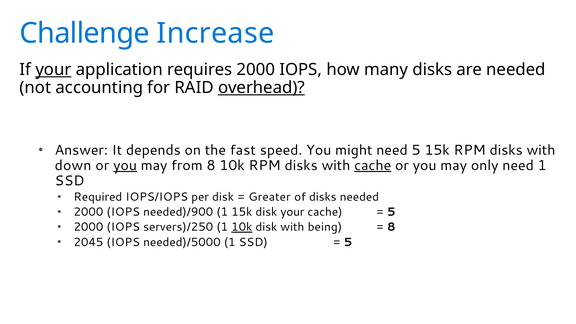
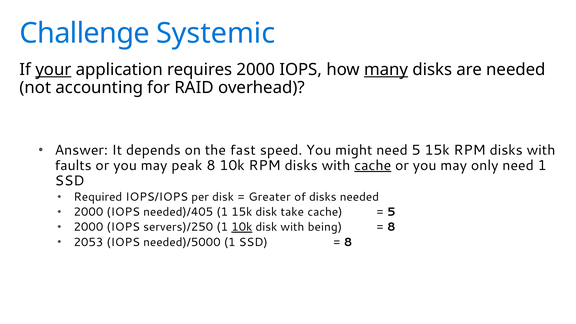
Increase: Increase -> Systemic
many underline: none -> present
overhead underline: present -> none
down: down -> faults
you at (125, 165) underline: present -> none
from: from -> peak
needed)/900: needed)/900 -> needed)/405
disk your: your -> take
2045: 2045 -> 2053
5 at (348, 242): 5 -> 8
